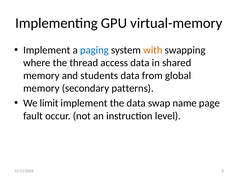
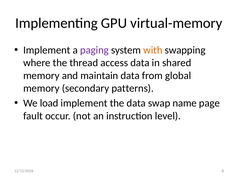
paging colour: blue -> purple
students: students -> maintain
limit: limit -> load
